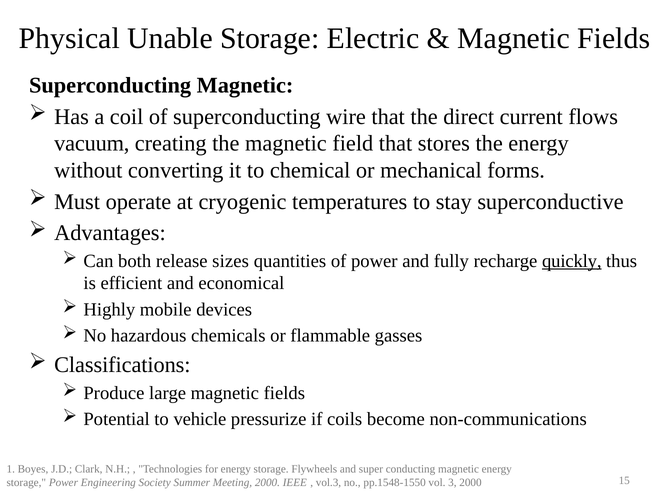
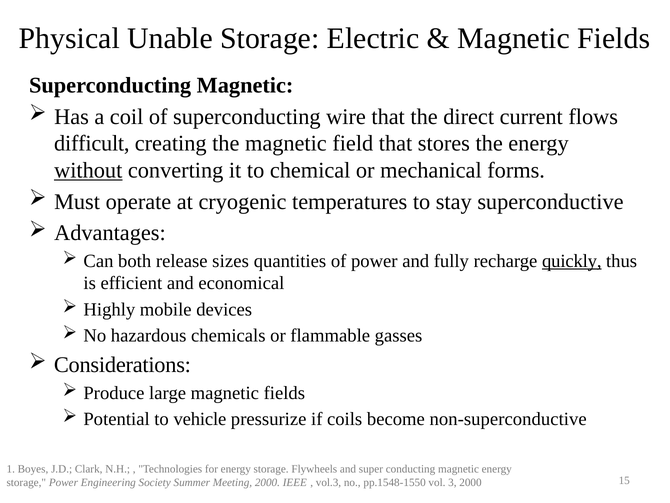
vacuum: vacuum -> difficult
without underline: none -> present
Classifications: Classifications -> Considerations
non-communications: non-communications -> non-superconductive
